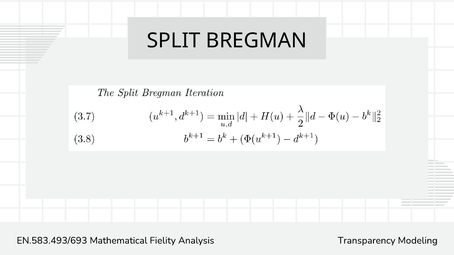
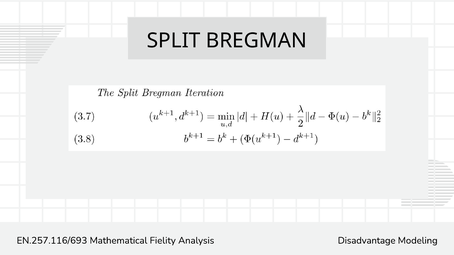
EN.583.493/693: EN.583.493/693 -> EN.257.116/693
Transparency: Transparency -> Disadvantage
